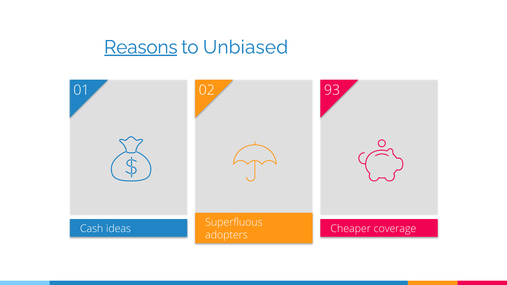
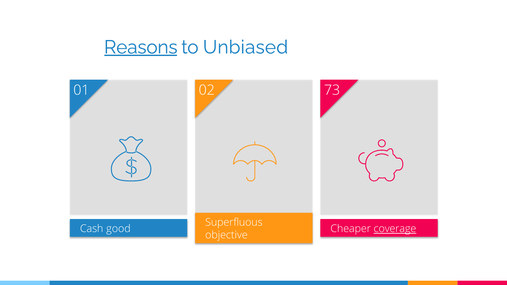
93: 93 -> 73
ideas: ideas -> good
coverage underline: none -> present
adopters: adopters -> objective
